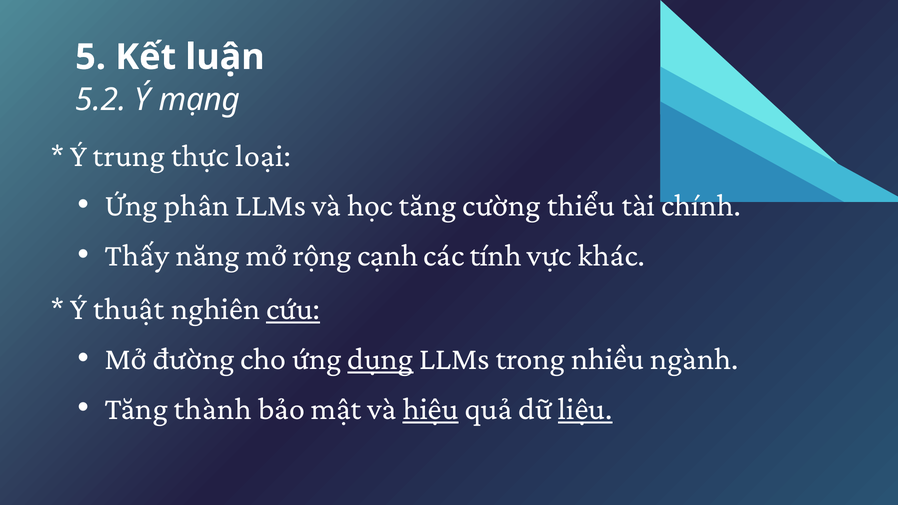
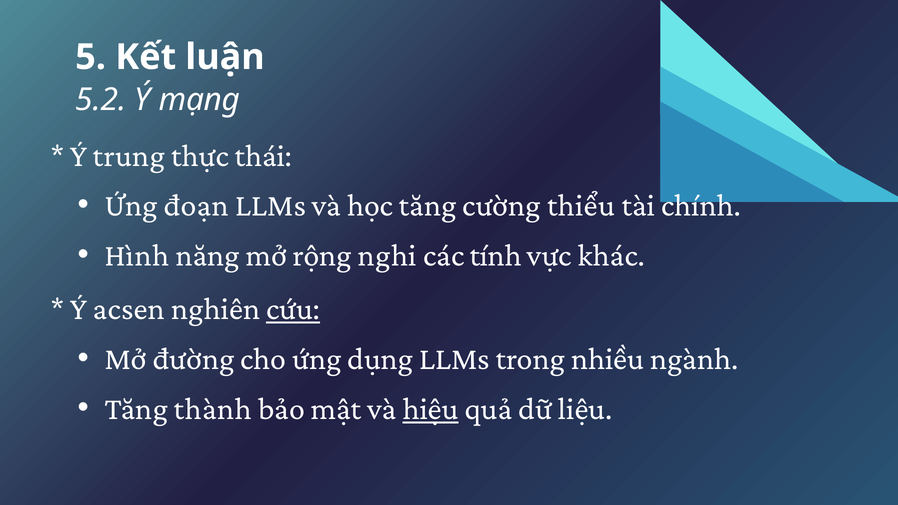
loại: loại -> thái
phân: phân -> đoạn
Thấy: Thấy -> Hình
cạnh: cạnh -> nghi
thuật: thuật -> acsen
dụng underline: present -> none
liệu underline: present -> none
